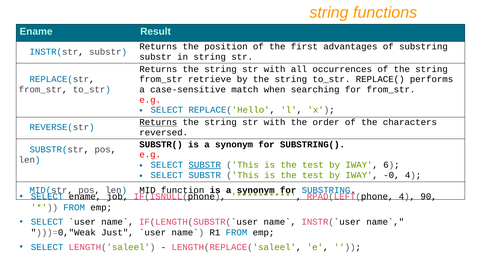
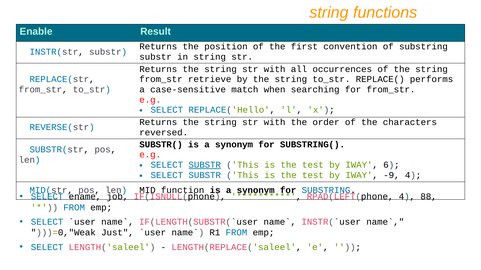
Ename at (36, 32): Ename -> Enable
advantages: advantages -> convention
Returns at (158, 123) underline: present -> none
-0: -0 -> -9
90: 90 -> 88
